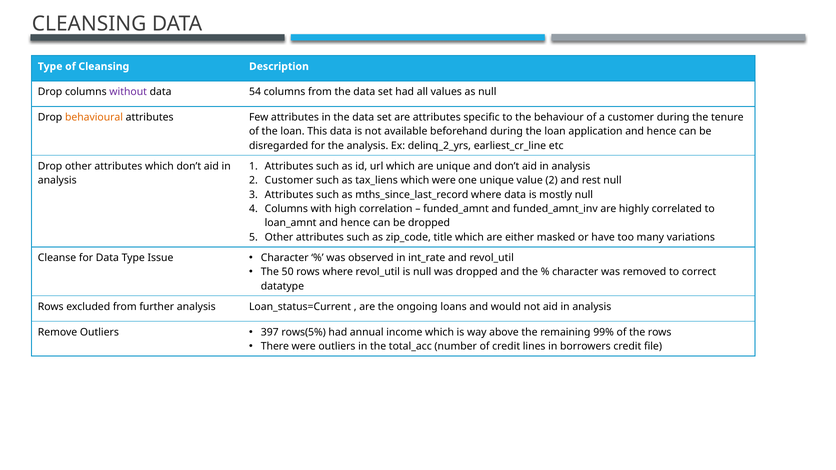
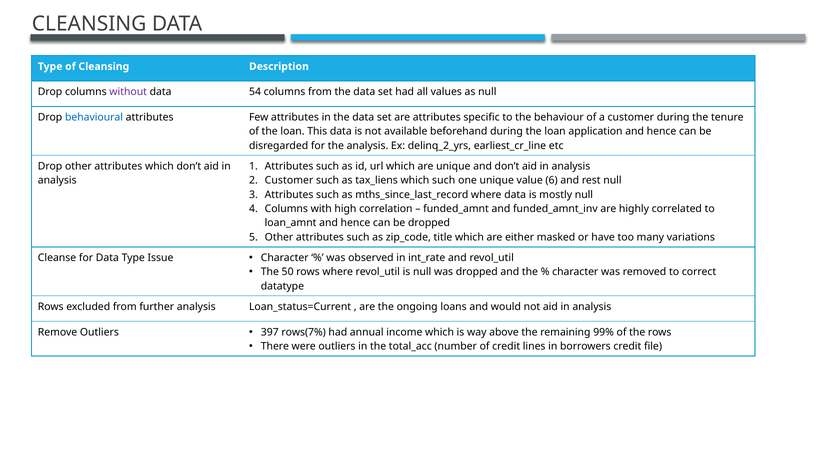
behavioural colour: orange -> blue
which were: were -> such
value 2: 2 -> 6
rows(5%: rows(5% -> rows(7%
